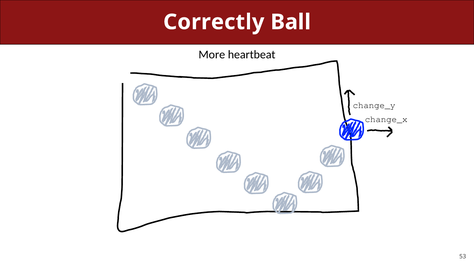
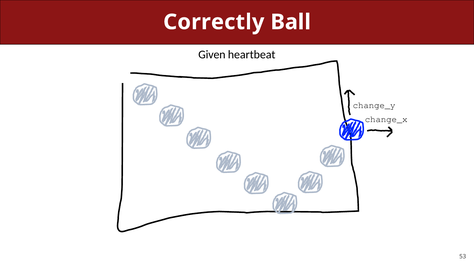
More: More -> Given
